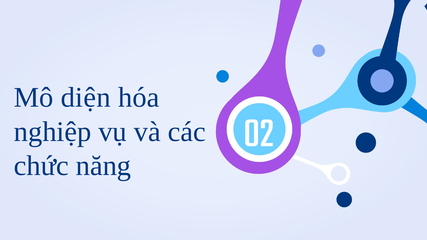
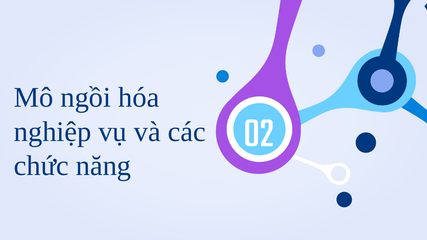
diện: diện -> ngồi
